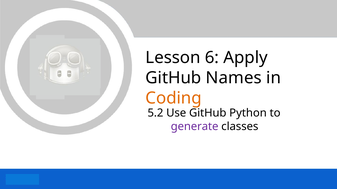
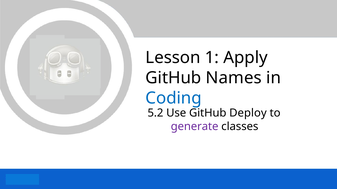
6: 6 -> 1
Coding colour: orange -> blue
Python: Python -> Deploy
